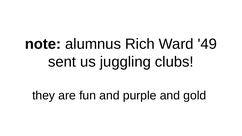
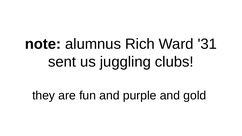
49: 49 -> 31
